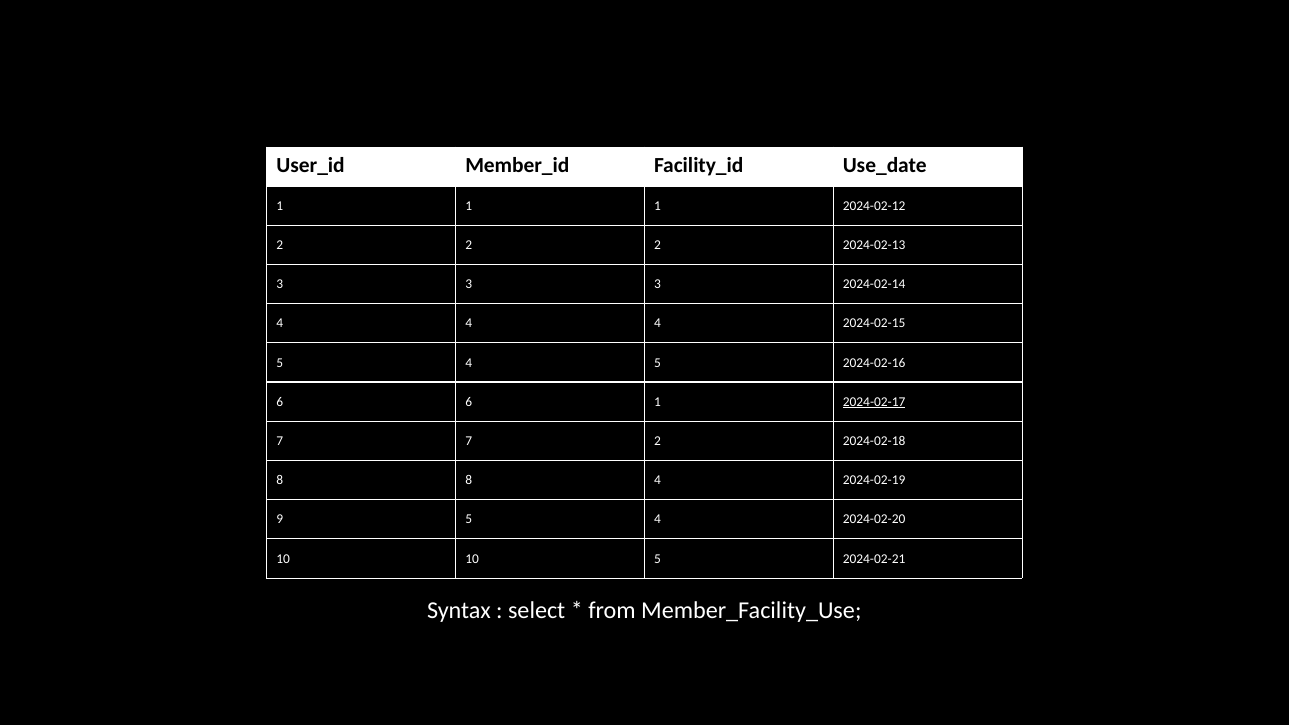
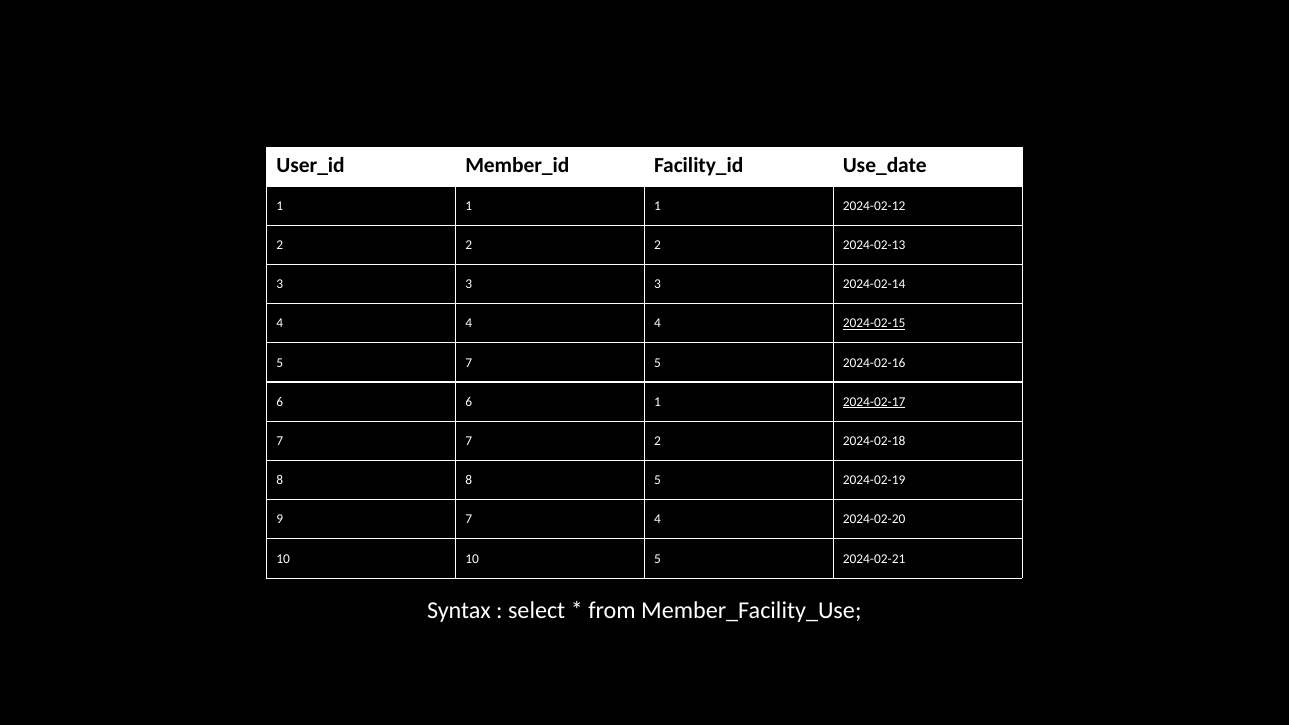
2024-02-15 underline: none -> present
4 at (469, 363): 4 -> 7
8 4: 4 -> 5
9 5: 5 -> 7
